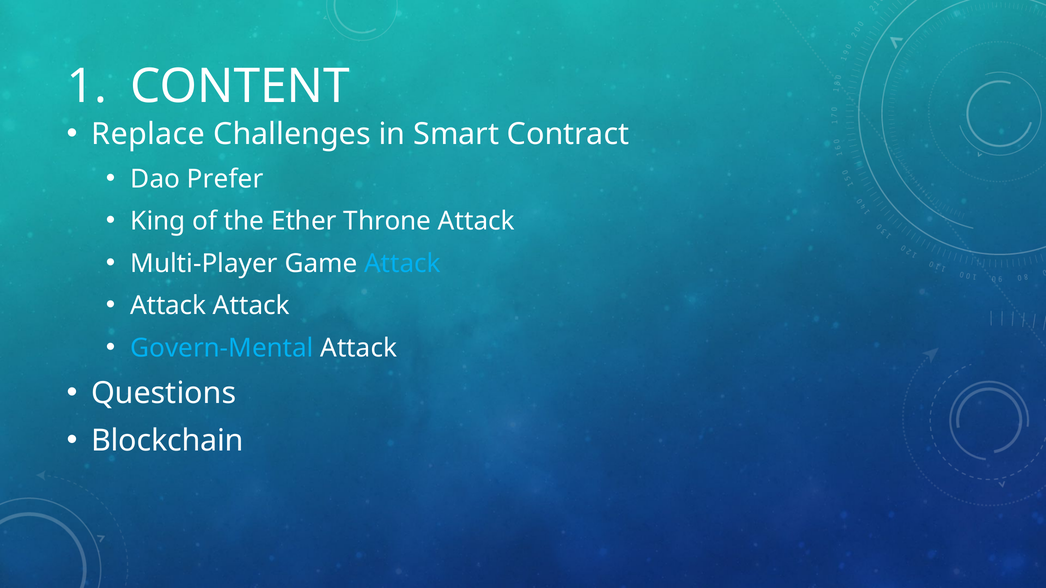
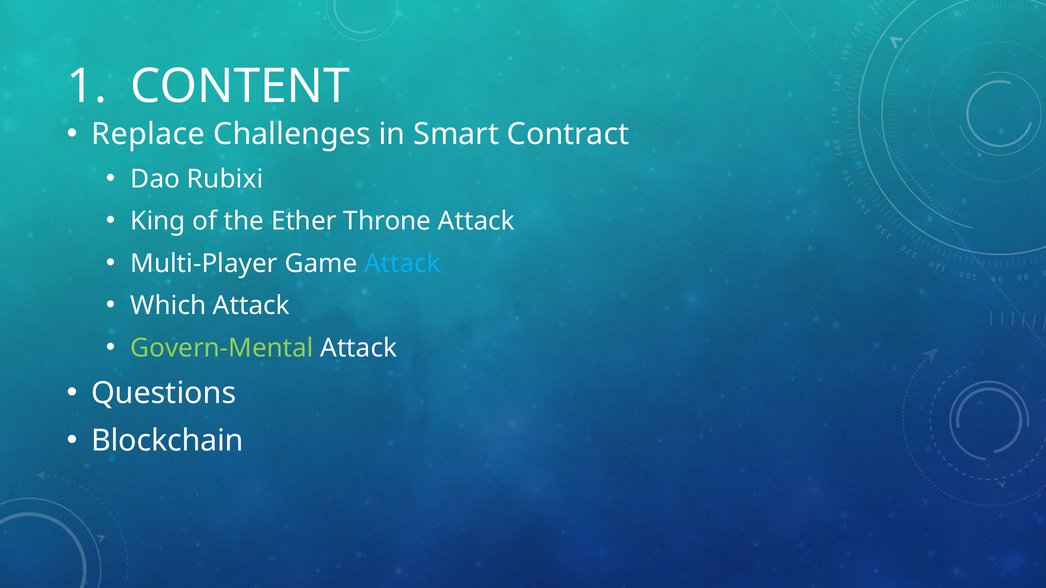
Prefer: Prefer -> Rubixi
Attack at (168, 306): Attack -> Which
Govern-Mental colour: light blue -> light green
